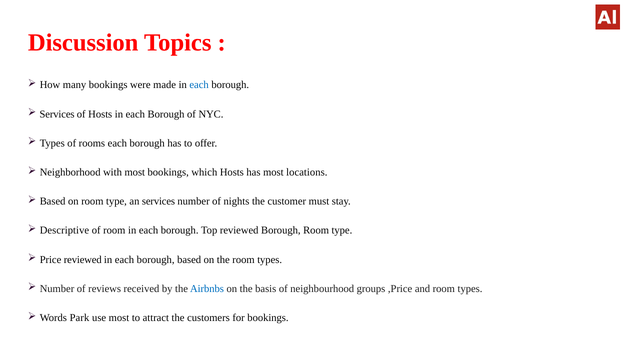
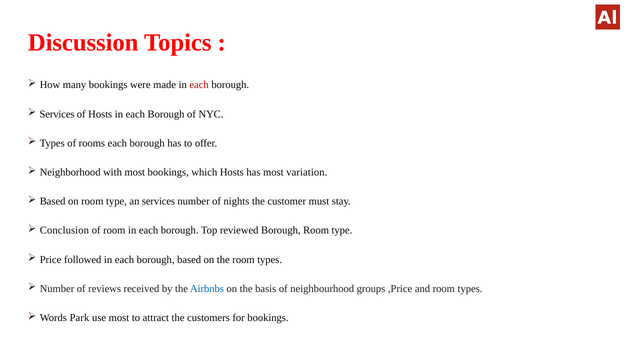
each at (199, 85) colour: blue -> red
locations: locations -> variation
Descriptive: Descriptive -> Conclusion
Price reviewed: reviewed -> followed
